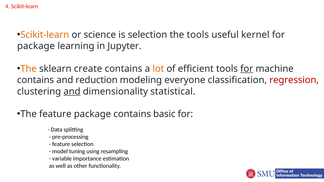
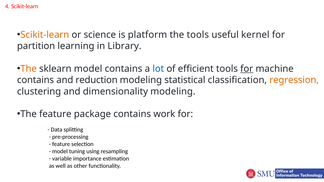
is selection: selection -> platform
package at (36, 46): package -> partition
Jupyter: Jupyter -> Library
sklearn create: create -> model
lot colour: orange -> blue
everyone: everyone -> statistical
regression colour: red -> orange
and at (72, 92) underline: present -> none
dimensionality statistical: statistical -> modeling
basic: basic -> work
